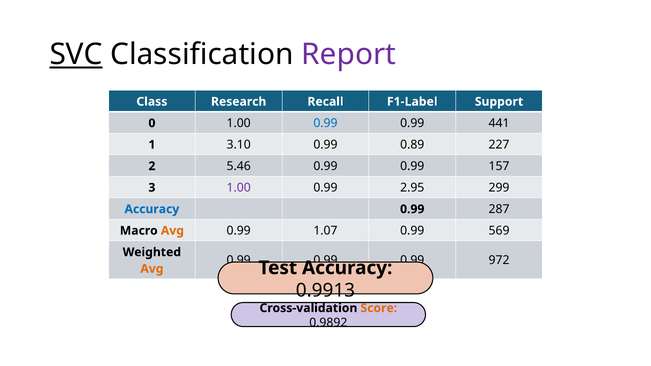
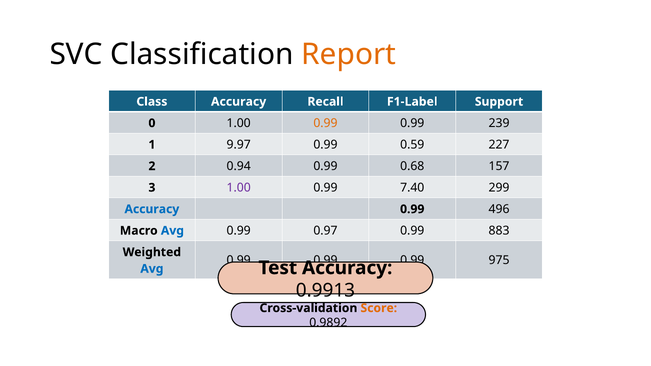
SVC underline: present -> none
Report colour: purple -> orange
Class Research: Research -> Accuracy
0.99 at (325, 123) colour: blue -> orange
441: 441 -> 239
3.10: 3.10 -> 9.97
0.89: 0.89 -> 0.59
5.46: 5.46 -> 0.94
0.99 at (412, 166): 0.99 -> 0.68
2.95: 2.95 -> 7.40
287: 287 -> 496
Avg at (172, 231) colour: orange -> blue
1.07: 1.07 -> 0.97
569: 569 -> 883
972: 972 -> 975
Avg at (152, 269) colour: orange -> blue
